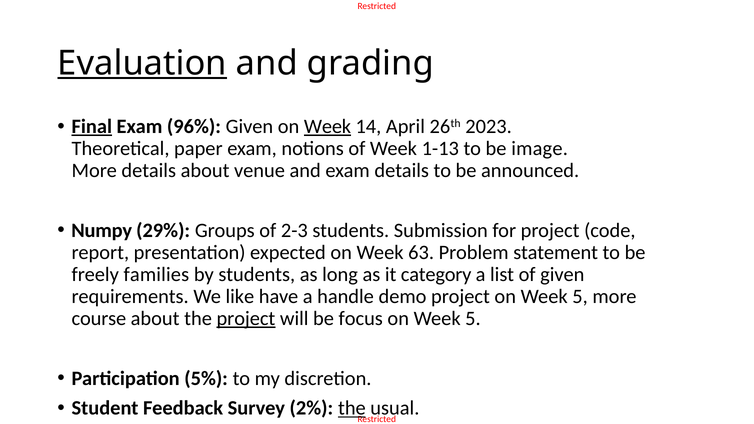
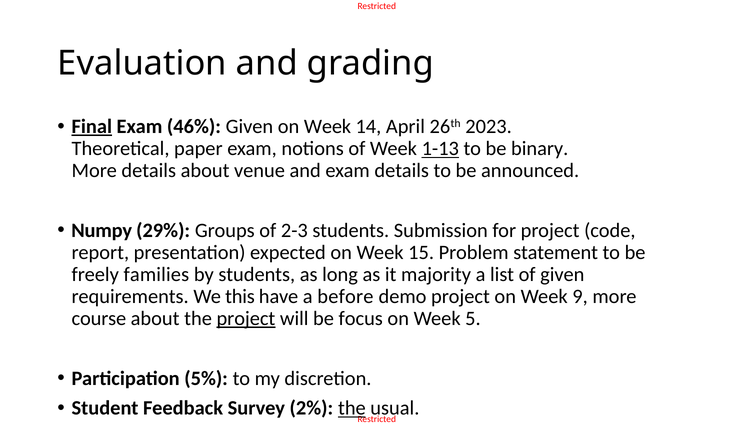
Evaluation underline: present -> none
96%: 96% -> 46%
Week at (328, 127) underline: present -> none
1-13 underline: none -> present
image: image -> binary
63: 63 -> 15
category: category -> majority
like: like -> this
handle: handle -> before
project on Week 5: 5 -> 9
